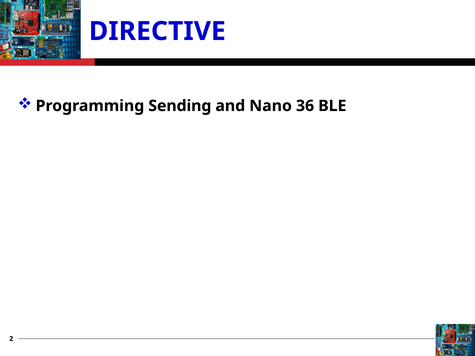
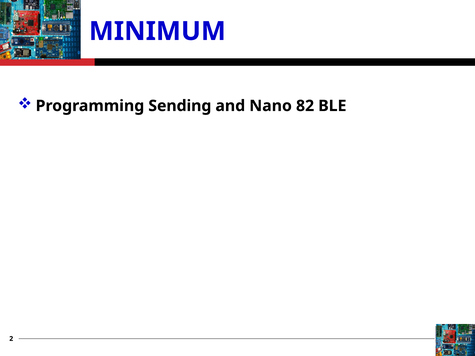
DIRECTIVE: DIRECTIVE -> MINIMUM
36: 36 -> 82
